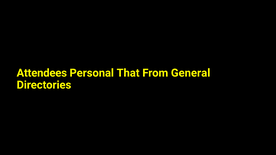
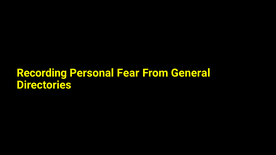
Attendees: Attendees -> Recording
That: That -> Fear
